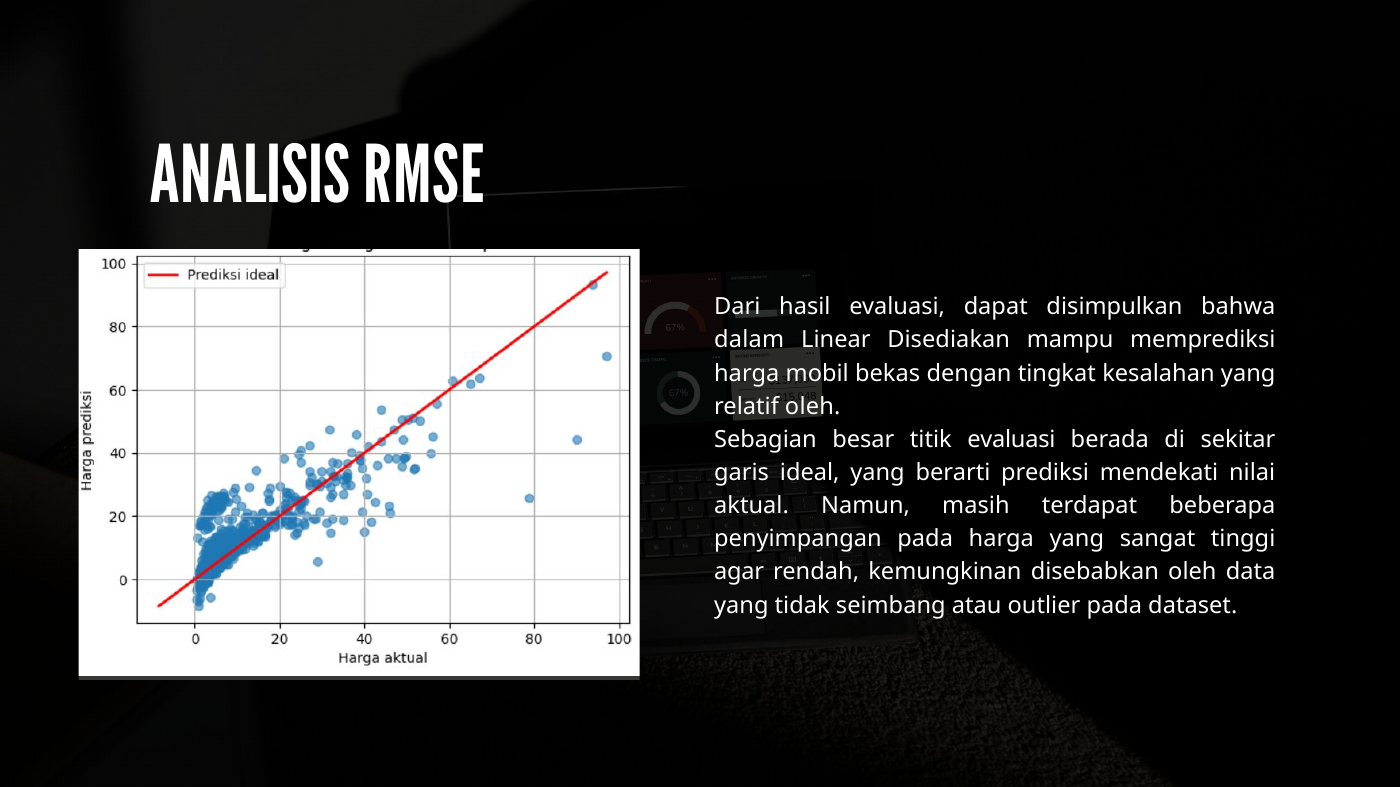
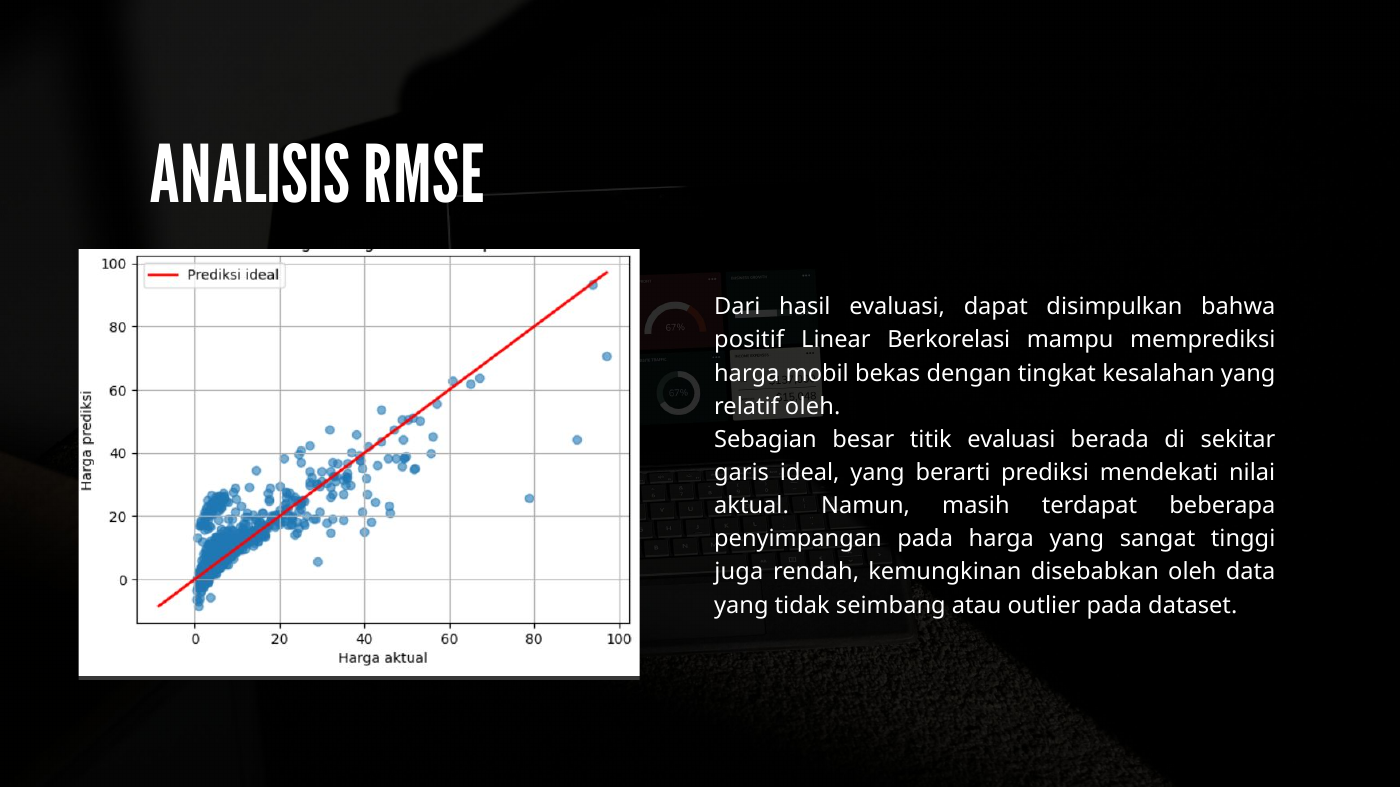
dalam: dalam -> positif
Disediakan: Disediakan -> Berkorelasi
agar: agar -> juga
